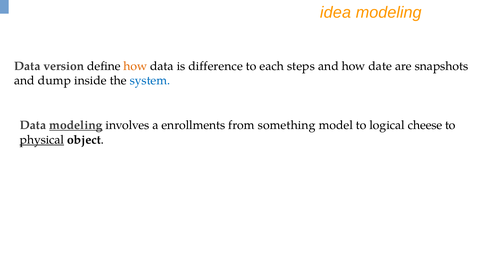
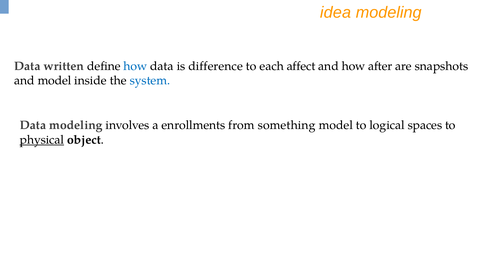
version: version -> written
how at (135, 66) colour: orange -> blue
steps: steps -> affect
date: date -> after
and dump: dump -> model
modeling at (76, 125) underline: present -> none
cheese: cheese -> spaces
